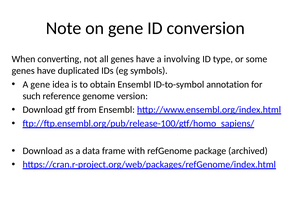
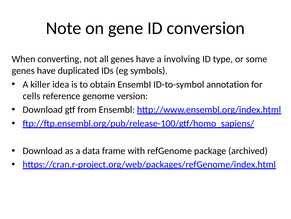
A gene: gene -> killer
such: such -> cells
